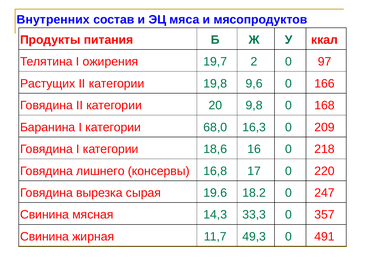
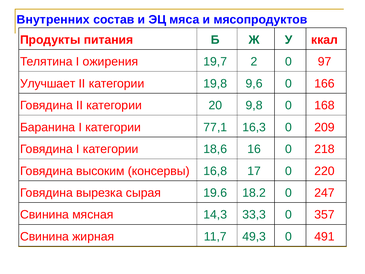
Растущих: Растущих -> Улучшает
68,0: 68,0 -> 77,1
лишнего: лишнего -> высоким
